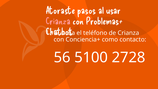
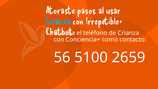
Crianza at (58, 21) colour: pink -> light blue
Problemas+: Problemas+ -> Irrepetible+
2728: 2728 -> 2659
